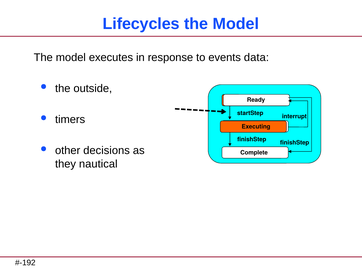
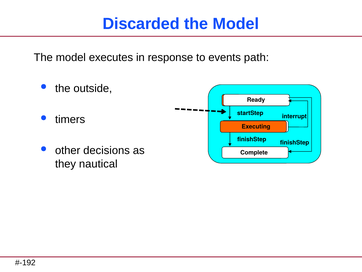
Lifecycles: Lifecycles -> Discarded
data: data -> path
